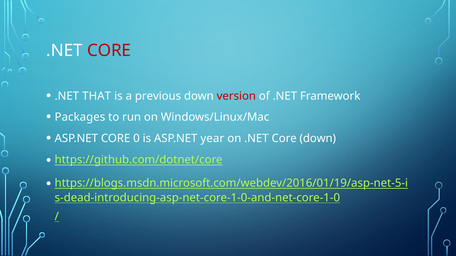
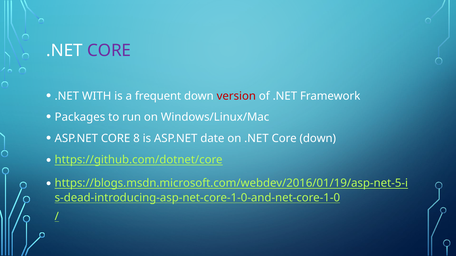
CORE at (109, 51) colour: red -> purple
THAT: THAT -> WITH
previous: previous -> frequent
0: 0 -> 8
year: year -> date
